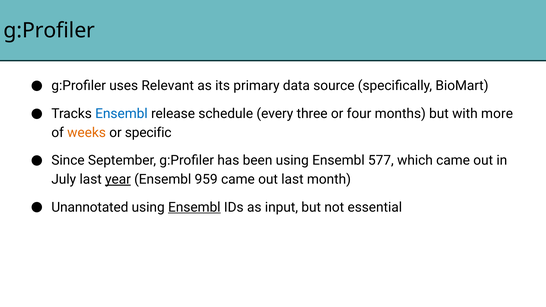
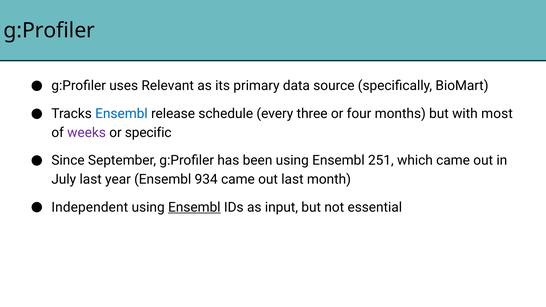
more: more -> most
weeks colour: orange -> purple
577: 577 -> 251
year underline: present -> none
959: 959 -> 934
Unannotated: Unannotated -> Independent
